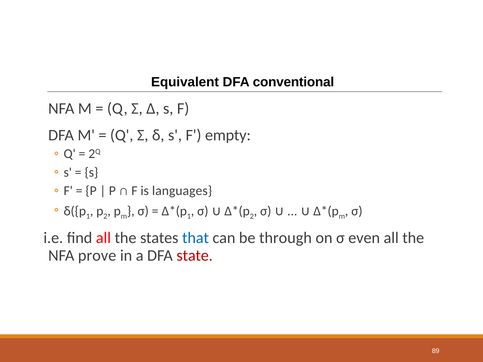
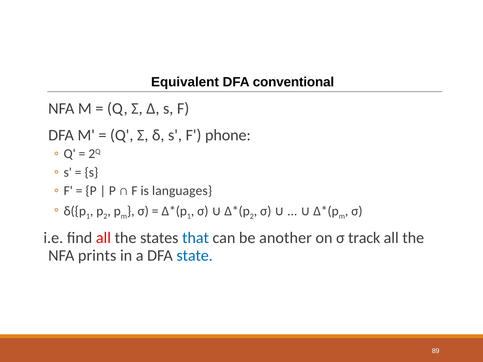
empty: empty -> phone
through: through -> another
even: even -> track
prove: prove -> prints
state colour: red -> blue
